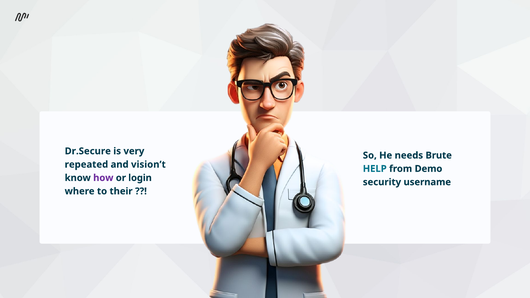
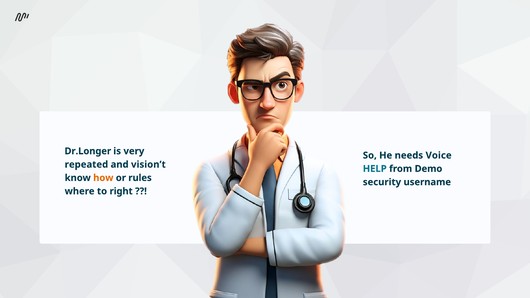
Dr.Secure: Dr.Secure -> Dr.Longer
Brute: Brute -> Voice
how colour: purple -> orange
login: login -> rules
their: their -> right
